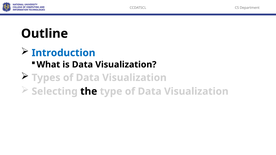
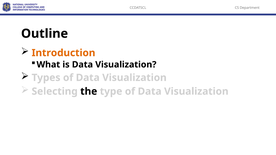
Introduction colour: blue -> orange
